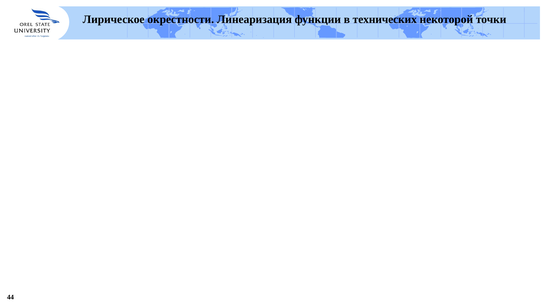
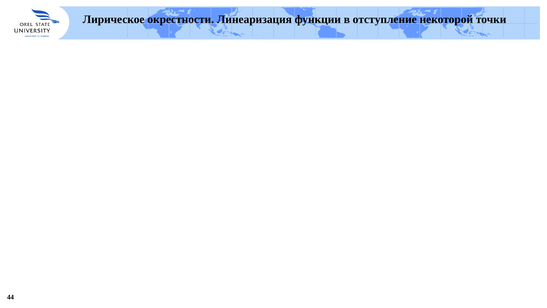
технических: технических -> отступление
